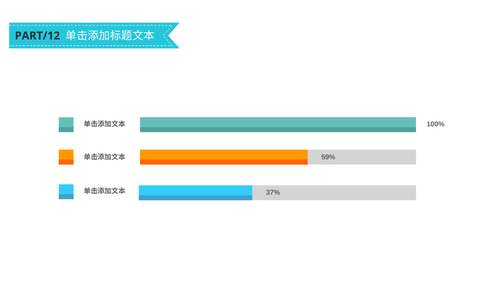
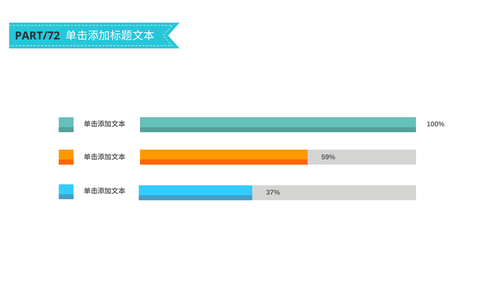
PART/12: PART/12 -> PART/72
